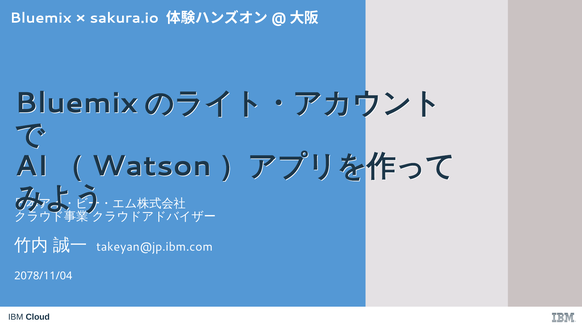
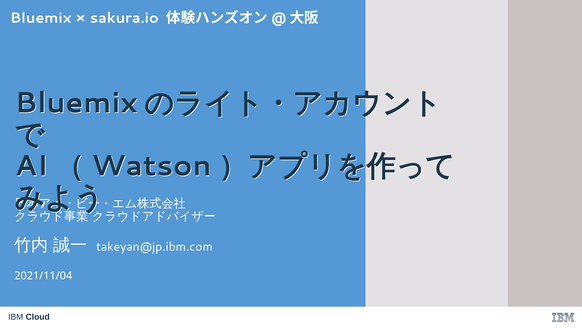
2078/11/04: 2078/11/04 -> 2021/11/04
